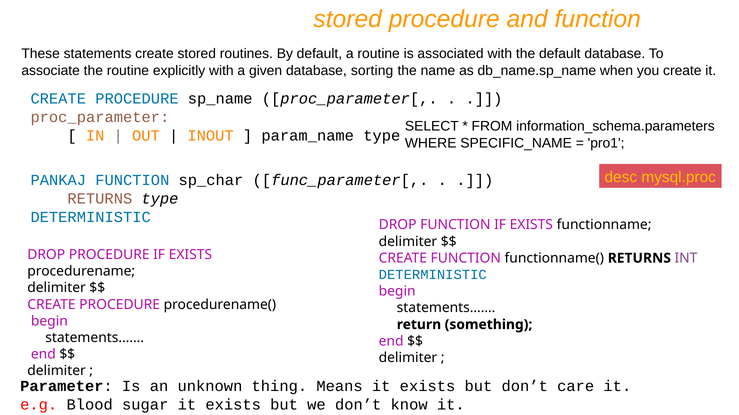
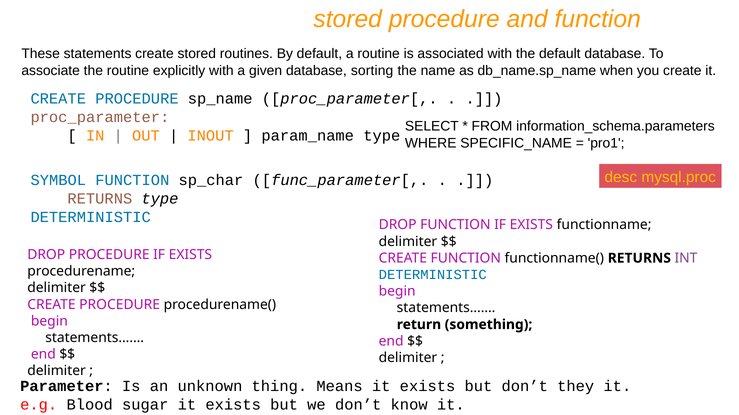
PANKAJ: PANKAJ -> SYMBOL
care: care -> they
